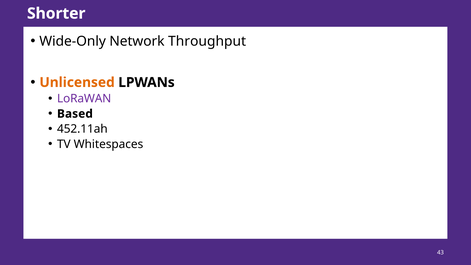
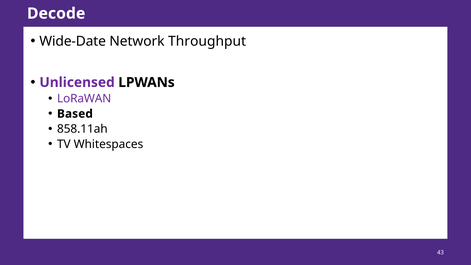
Shorter: Shorter -> Decode
Wide-Only: Wide-Only -> Wide-Date
Unlicensed colour: orange -> purple
452.11ah: 452.11ah -> 858.11ah
